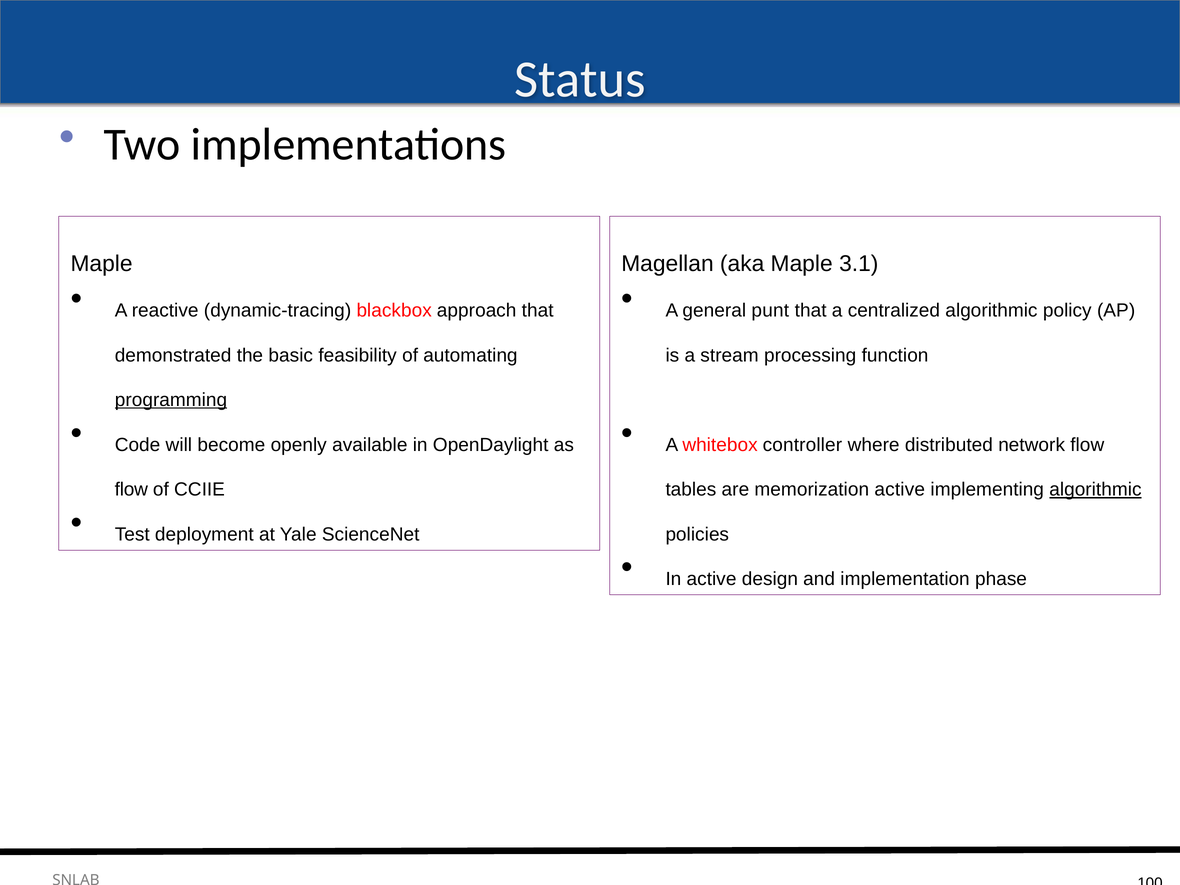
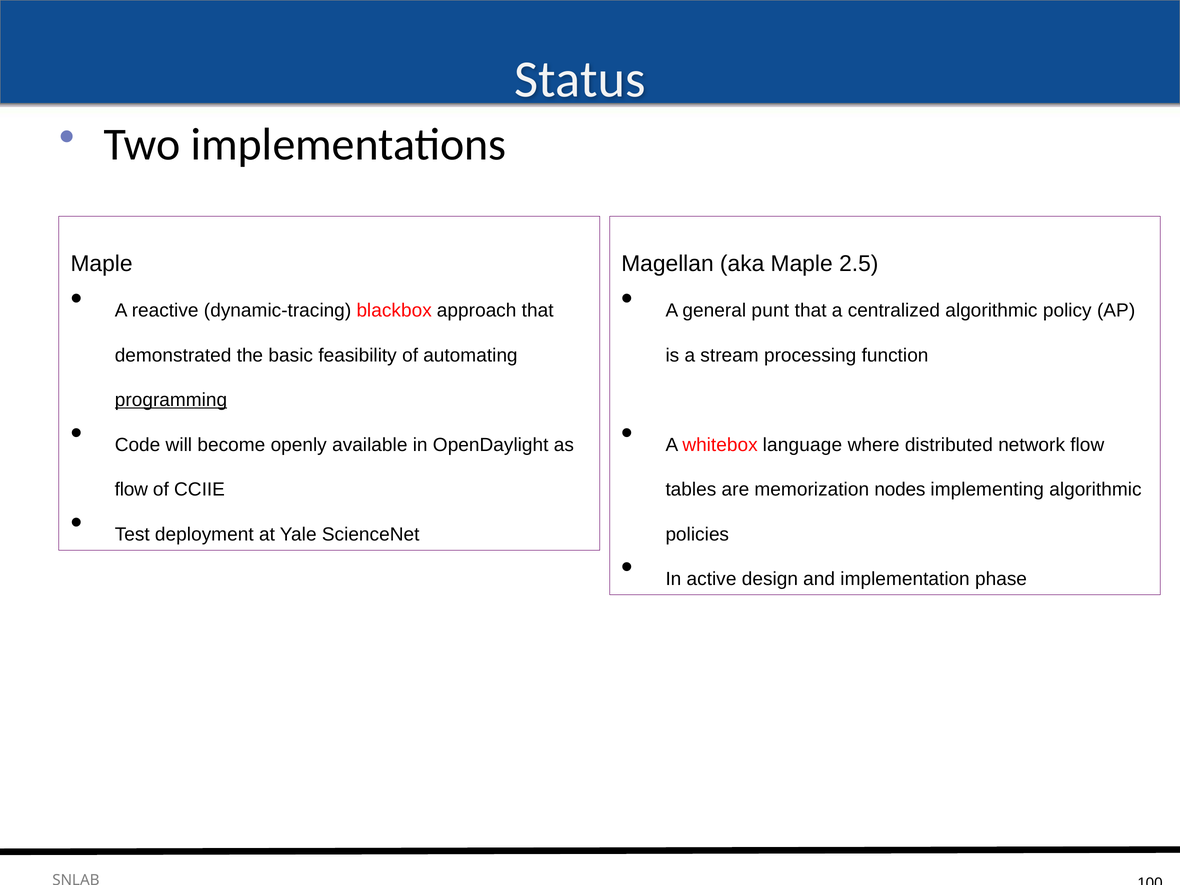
3.1: 3.1 -> 2.5
controller: controller -> language
memorization active: active -> nodes
algorithmic at (1095, 490) underline: present -> none
